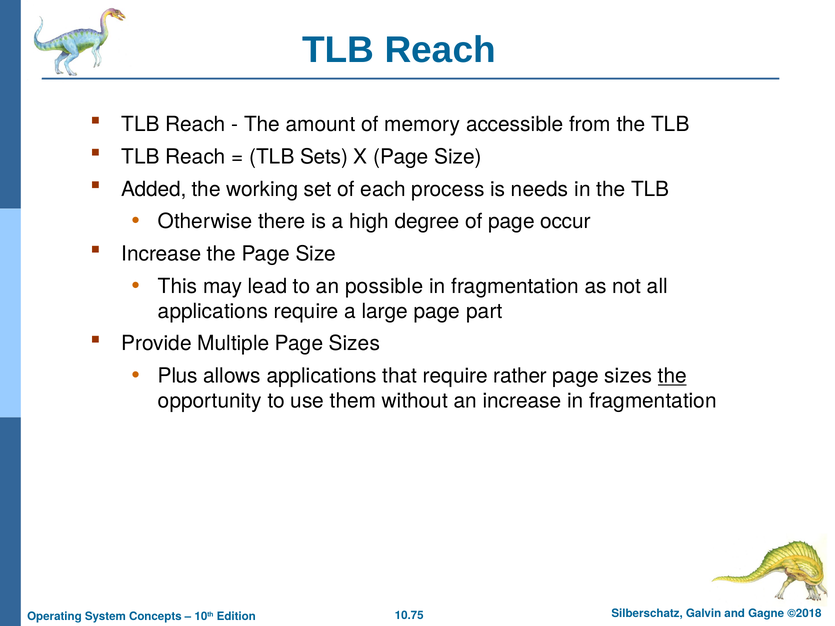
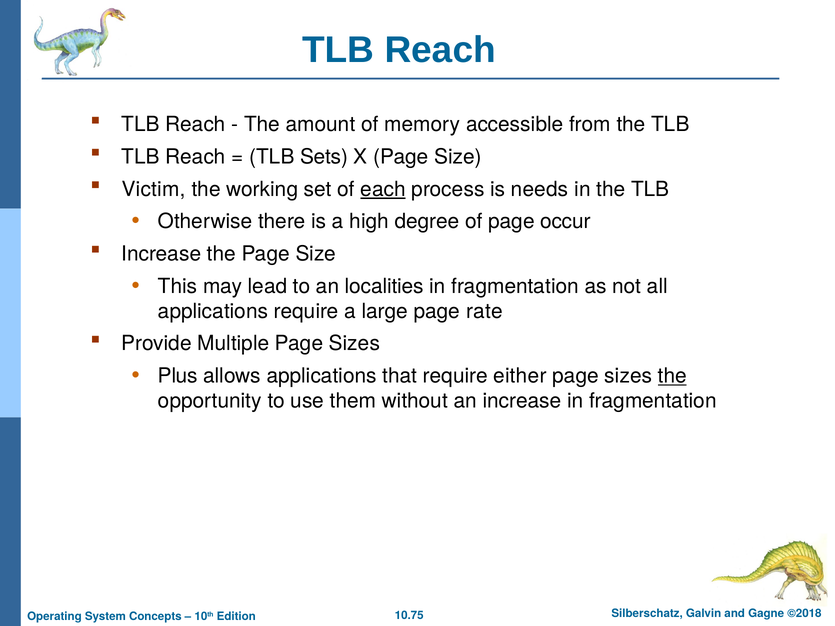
Added: Added -> Victim
each underline: none -> present
possible: possible -> localities
part: part -> rate
rather: rather -> either
